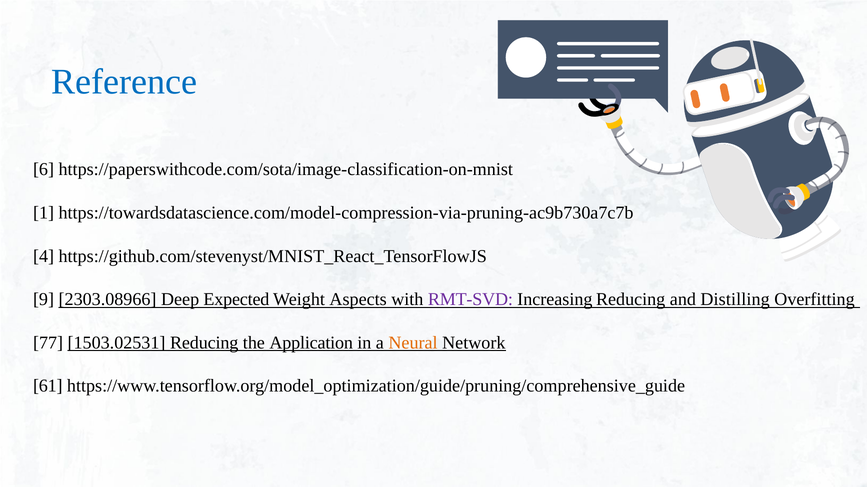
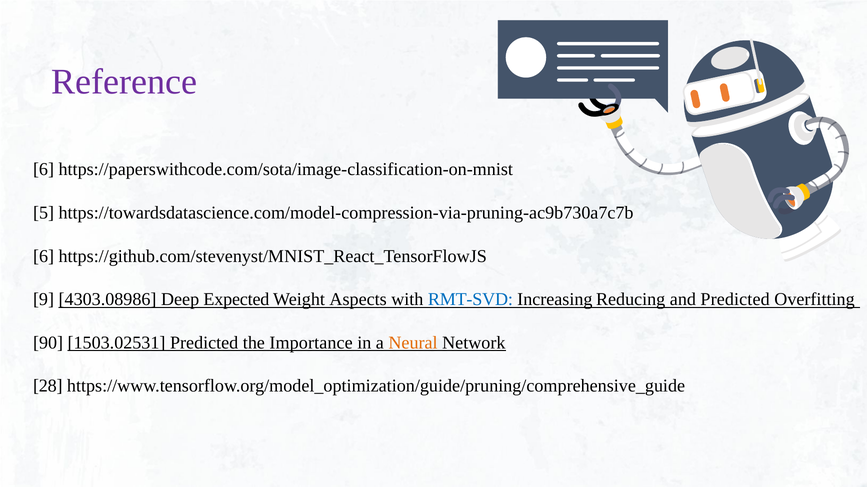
Reference colour: blue -> purple
1: 1 -> 5
4 at (44, 256): 4 -> 6
2303.08966: 2303.08966 -> 4303.08986
RMT-SVD colour: purple -> blue
and Distilling: Distilling -> Predicted
77: 77 -> 90
1503.02531 Reducing: Reducing -> Predicted
Application: Application -> Importance
61: 61 -> 28
